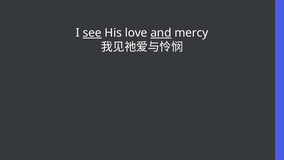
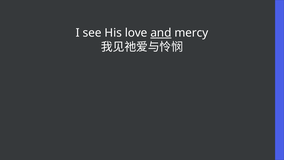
see underline: present -> none
